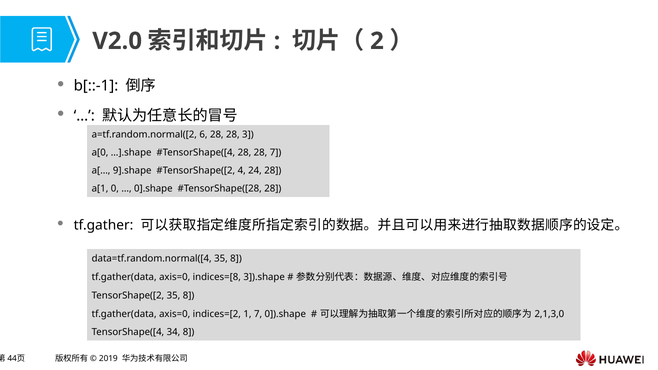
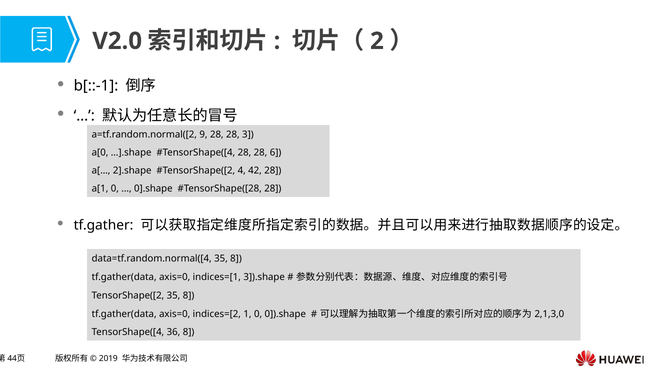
6: 6 -> 9
28 7: 7 -> 6
9].shape: 9].shape -> 2].shape
24: 24 -> 42
indices=[8: indices=[8 -> indices=[1
1 7: 7 -> 0
34: 34 -> 36
